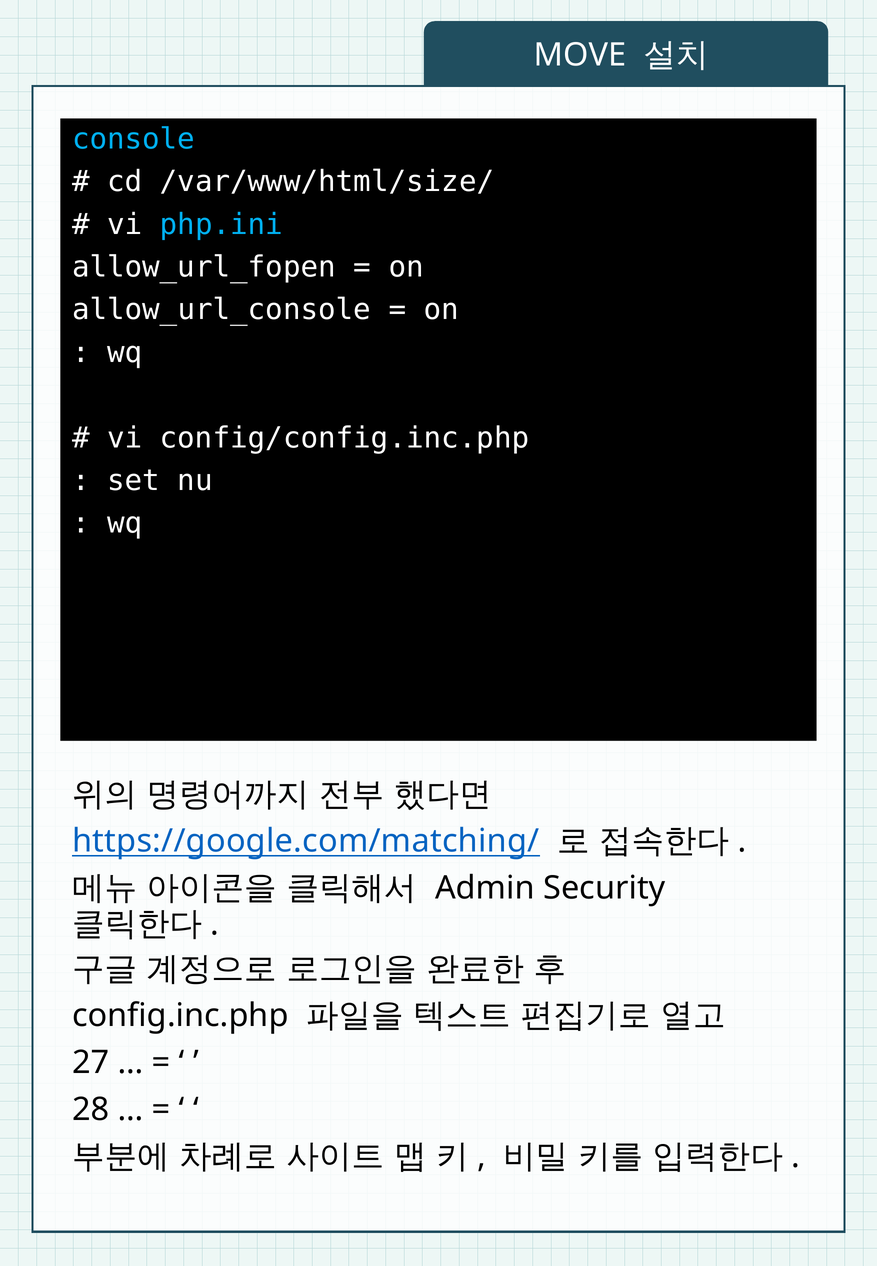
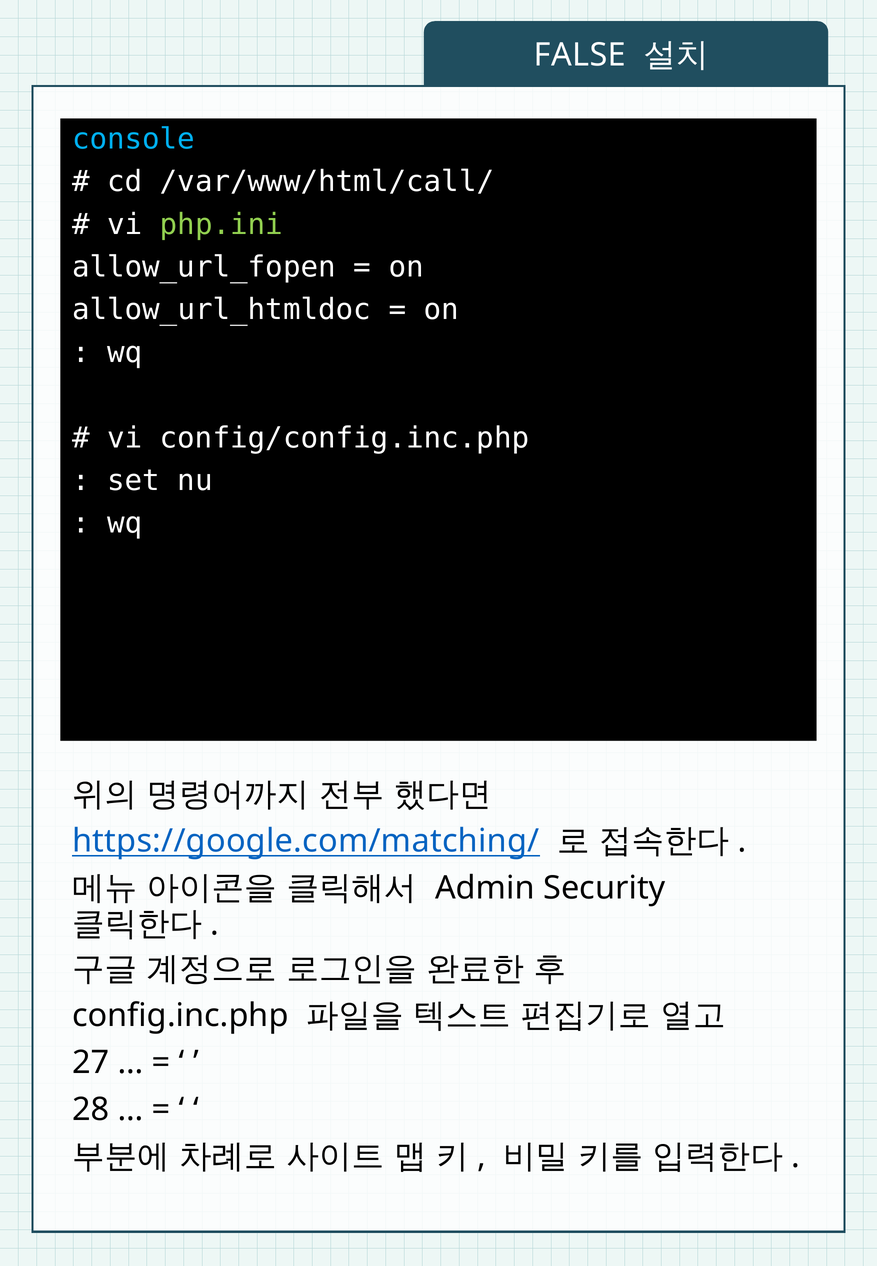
MOVE: MOVE -> FALSE
/var/www/html/size/: /var/www/html/size/ -> /var/www/html/call/
php.ini colour: light blue -> light green
allow_url_console: allow_url_console -> allow_url_htmldoc
